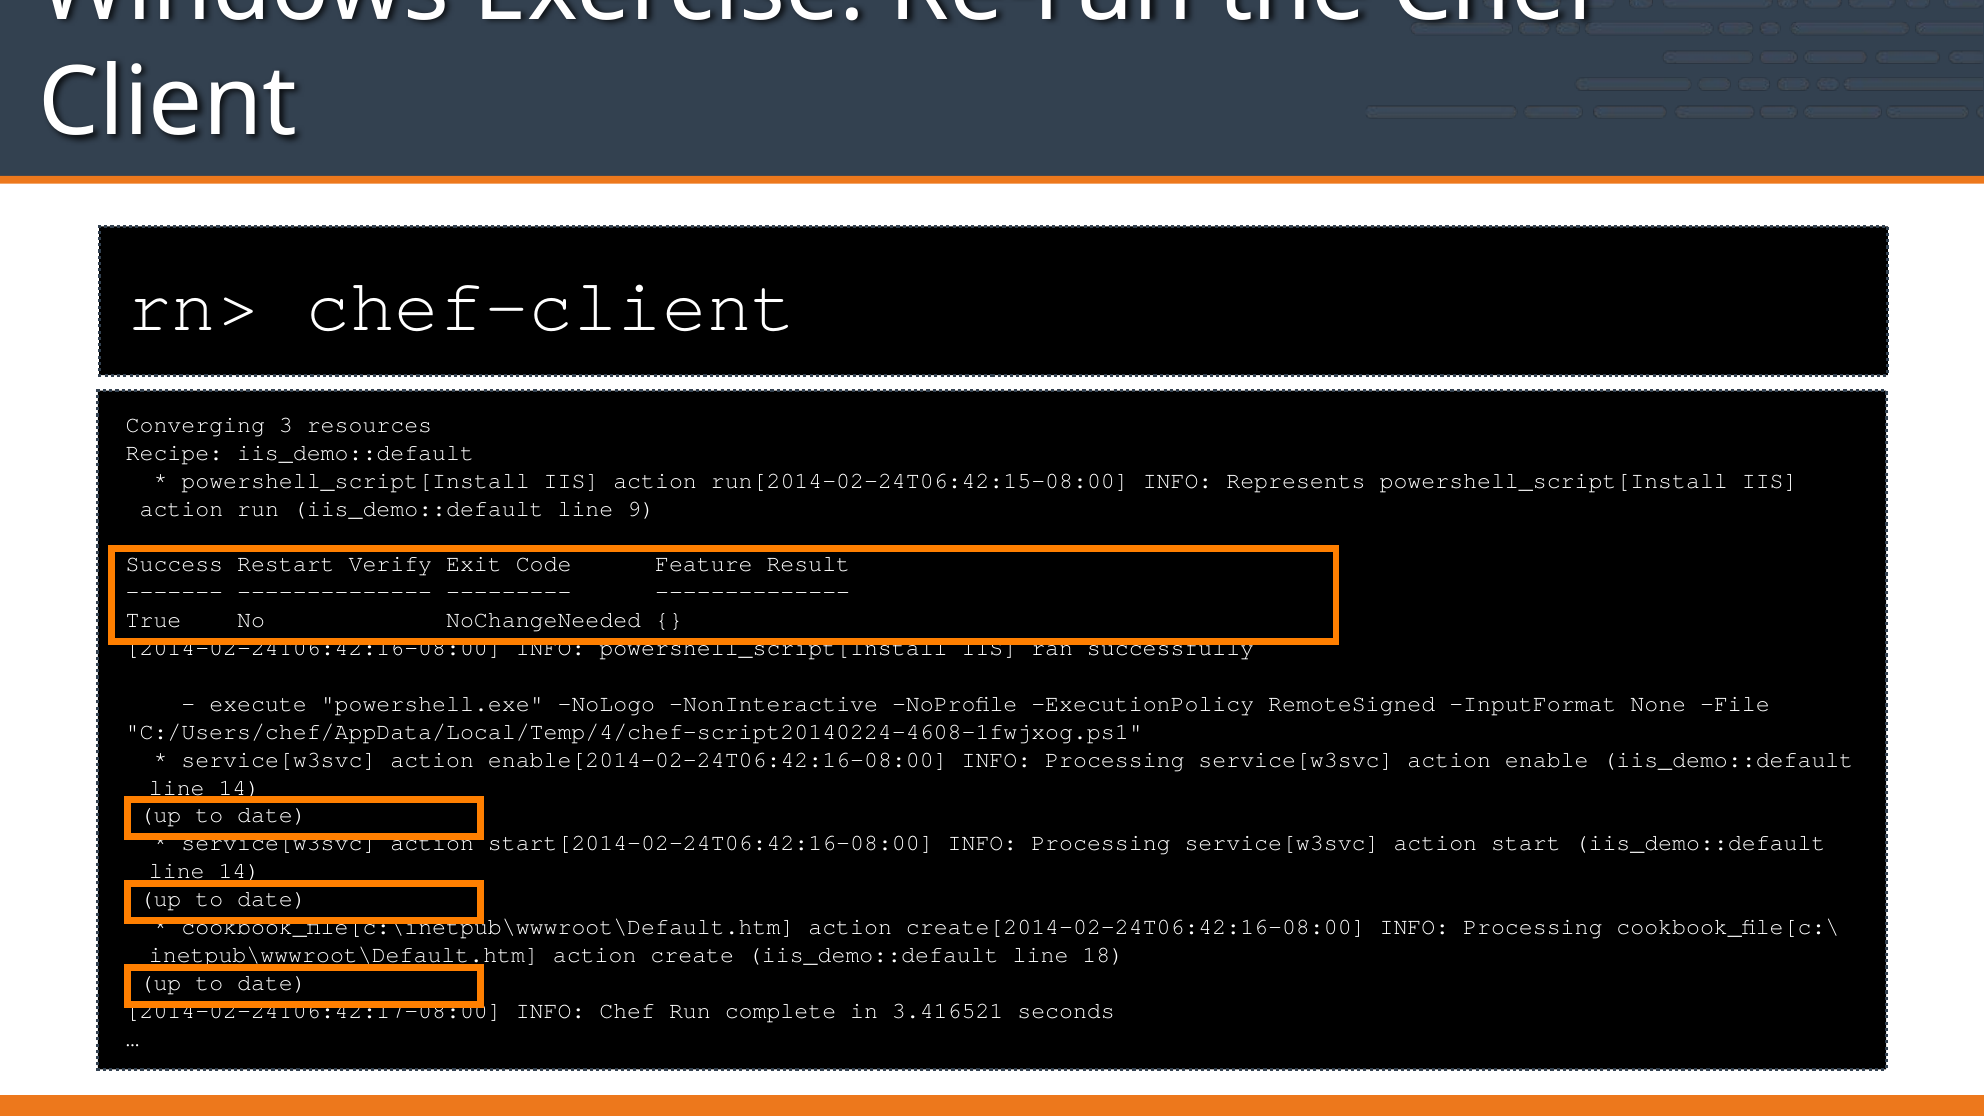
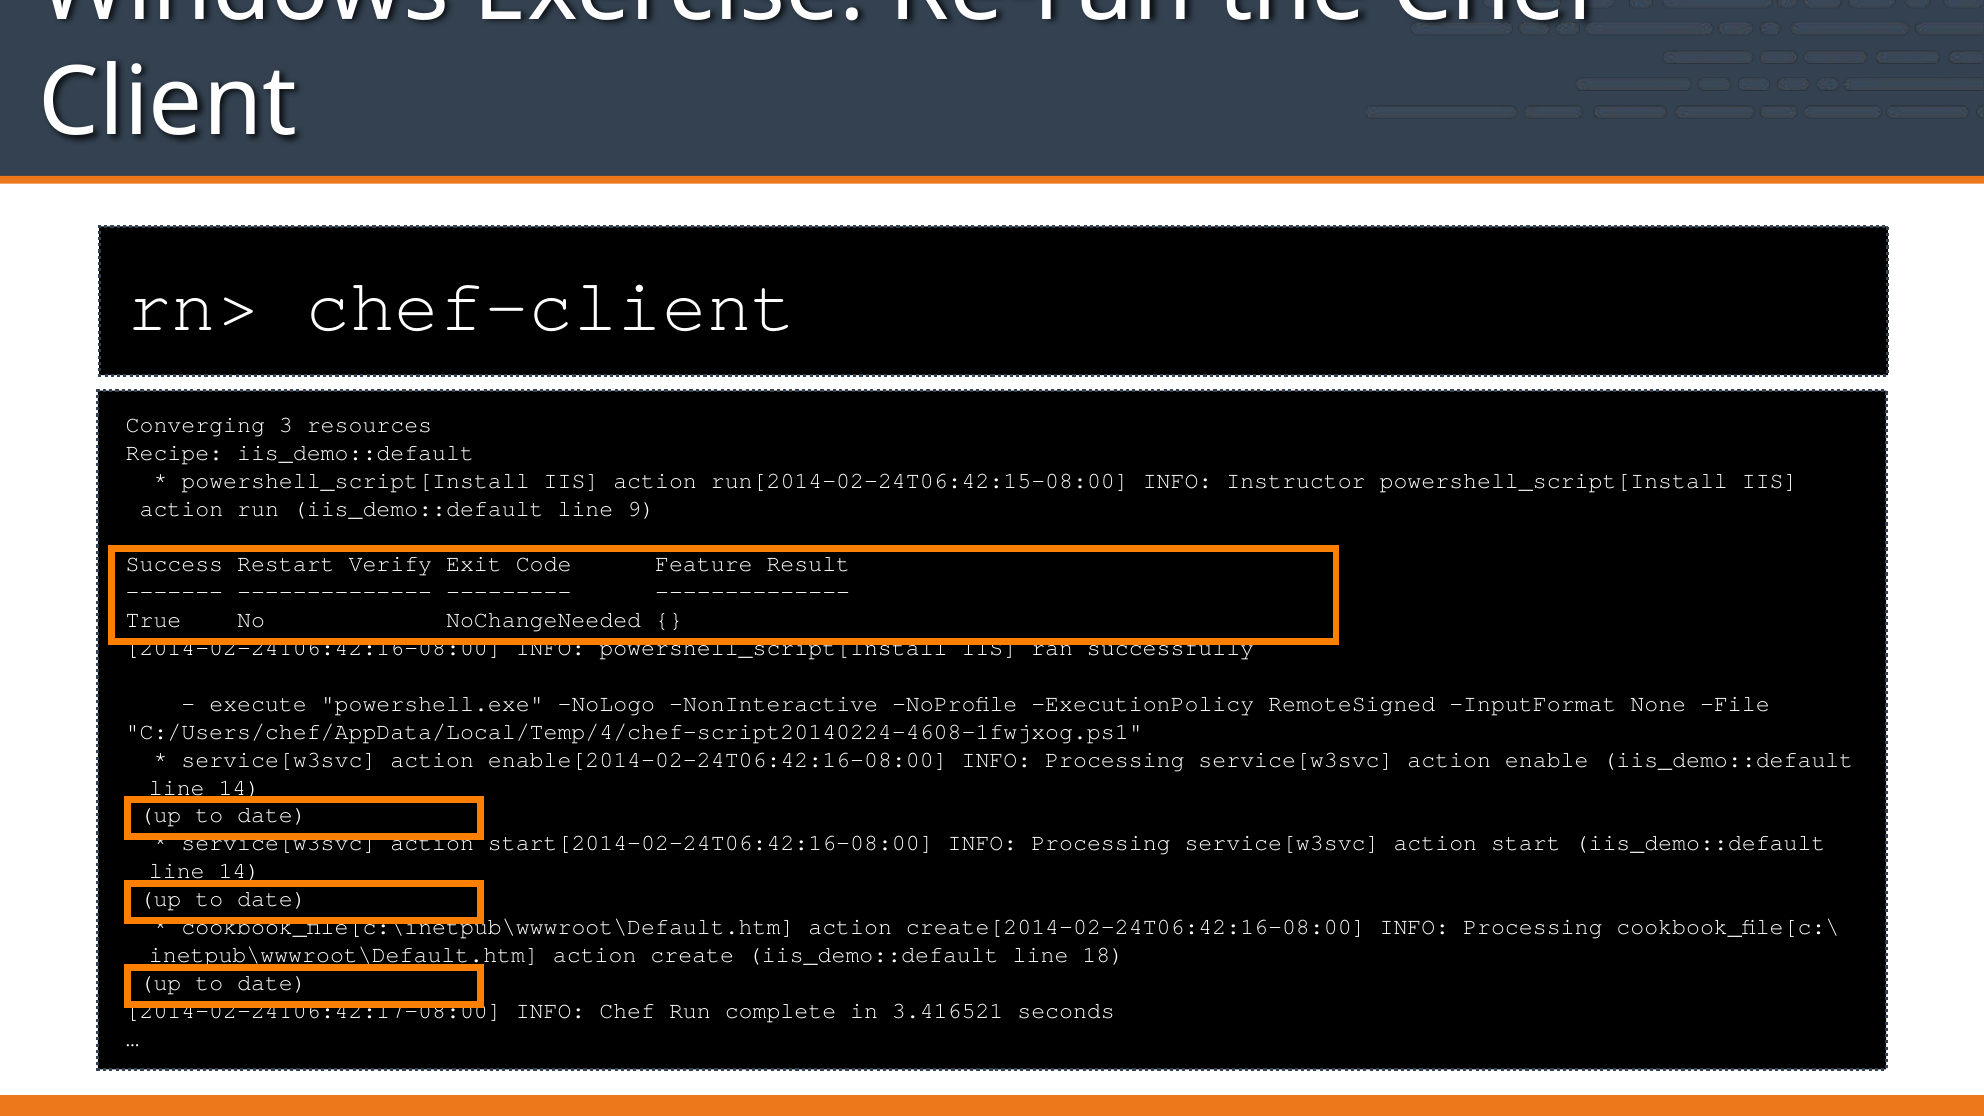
Represents: Represents -> Instructor
